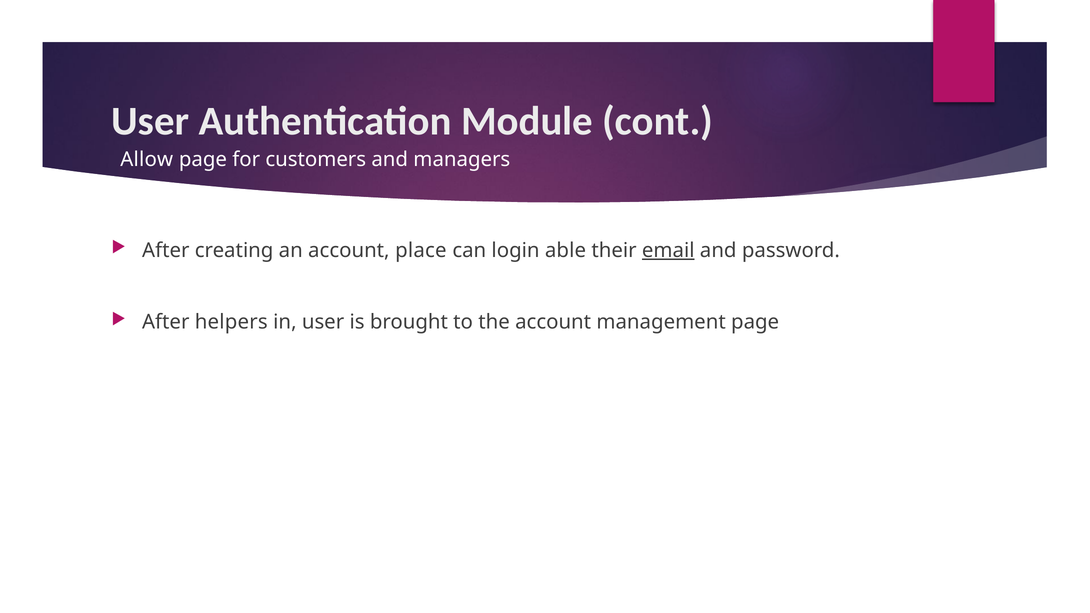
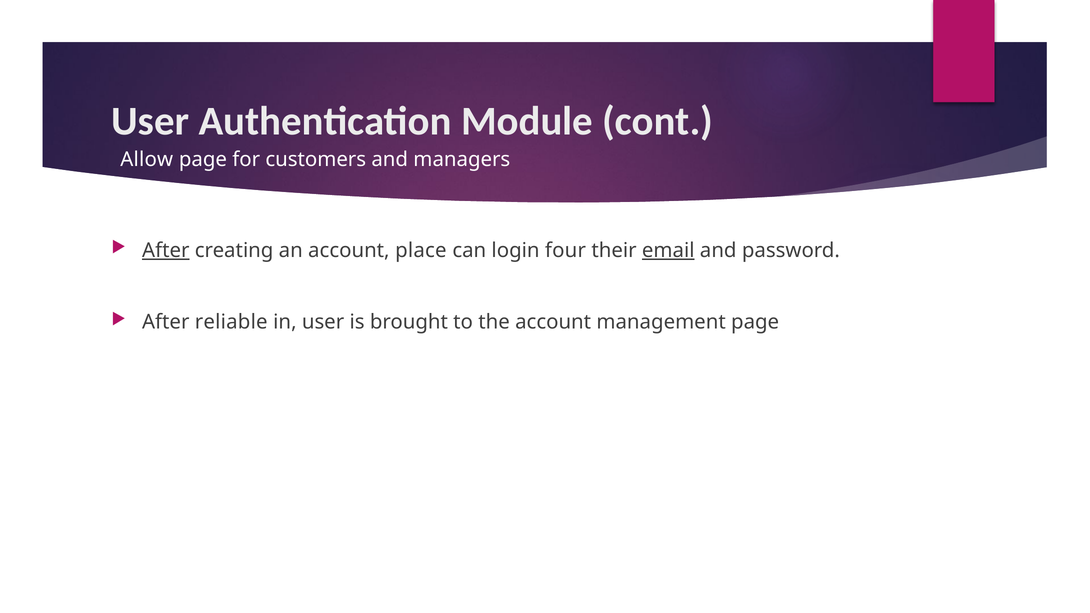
After at (166, 251) underline: none -> present
able: able -> four
helpers: helpers -> reliable
